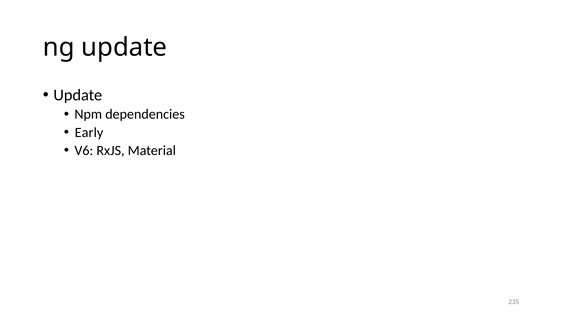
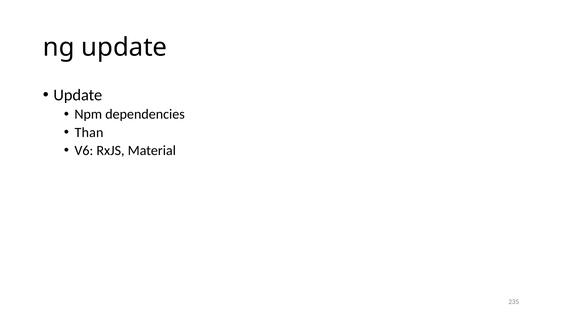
Early: Early -> Than
